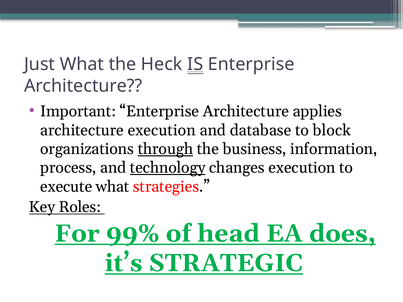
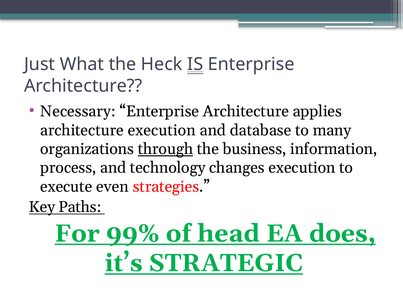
Important: Important -> Necessary
block: block -> many
technology underline: present -> none
execute what: what -> even
Roles: Roles -> Paths
